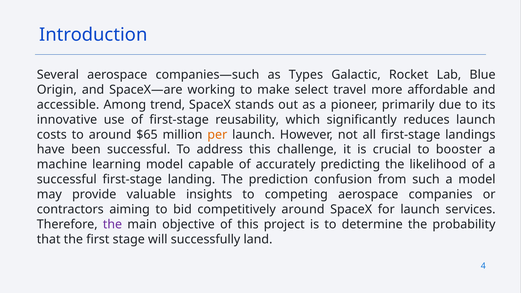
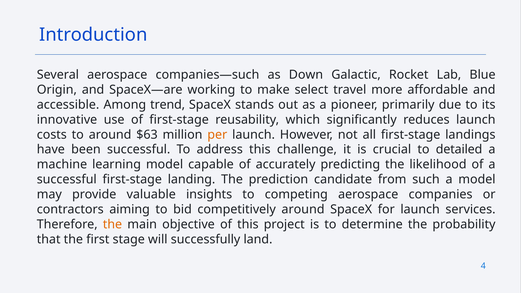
Types: Types -> Down
$65: $65 -> $63
booster: booster -> detailed
confusion: confusion -> candidate
the at (112, 224) colour: purple -> orange
